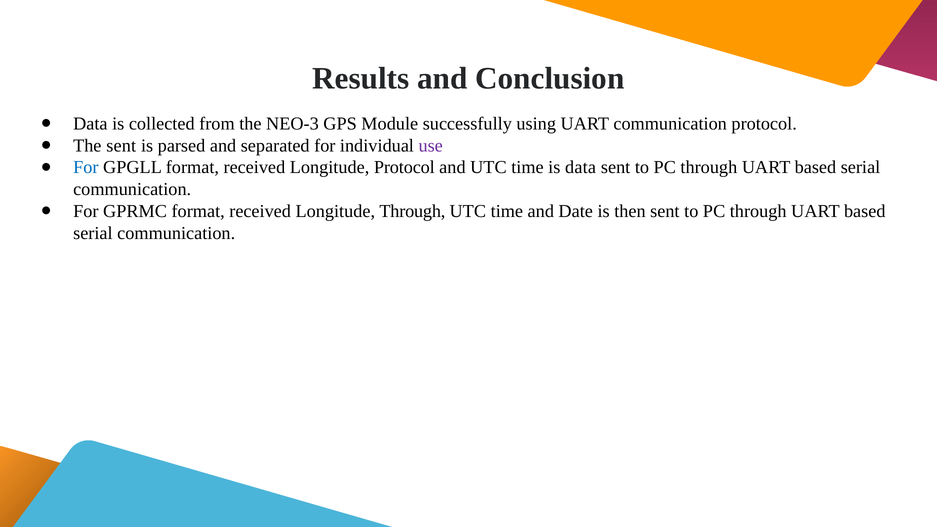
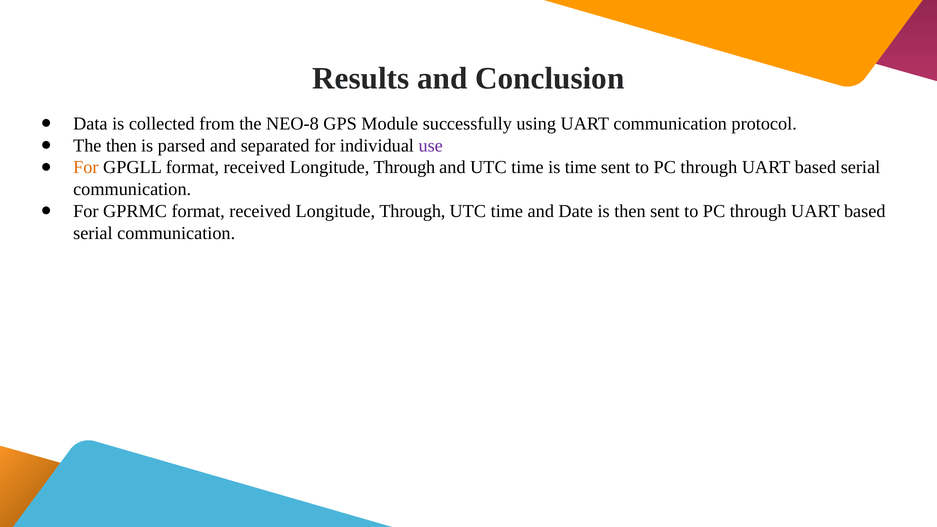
NEO-3: NEO-3 -> NEO-8
The sent: sent -> then
For at (86, 167) colour: blue -> orange
Protocol at (404, 167): Protocol -> Through
is data: data -> time
